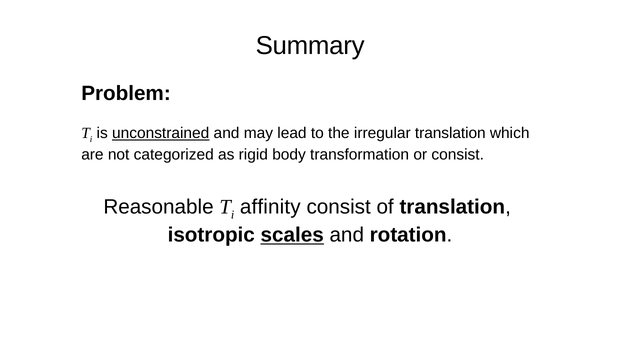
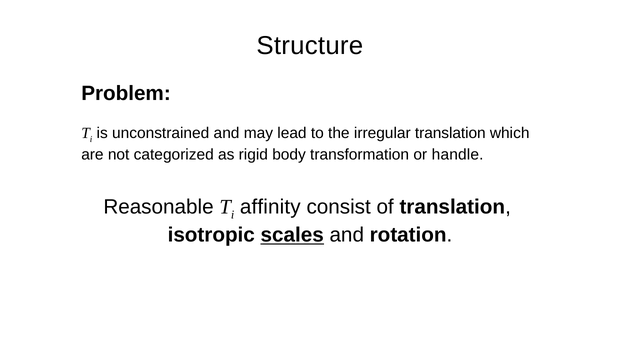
Summary: Summary -> Structure
unconstrained underline: present -> none
or consist: consist -> handle
